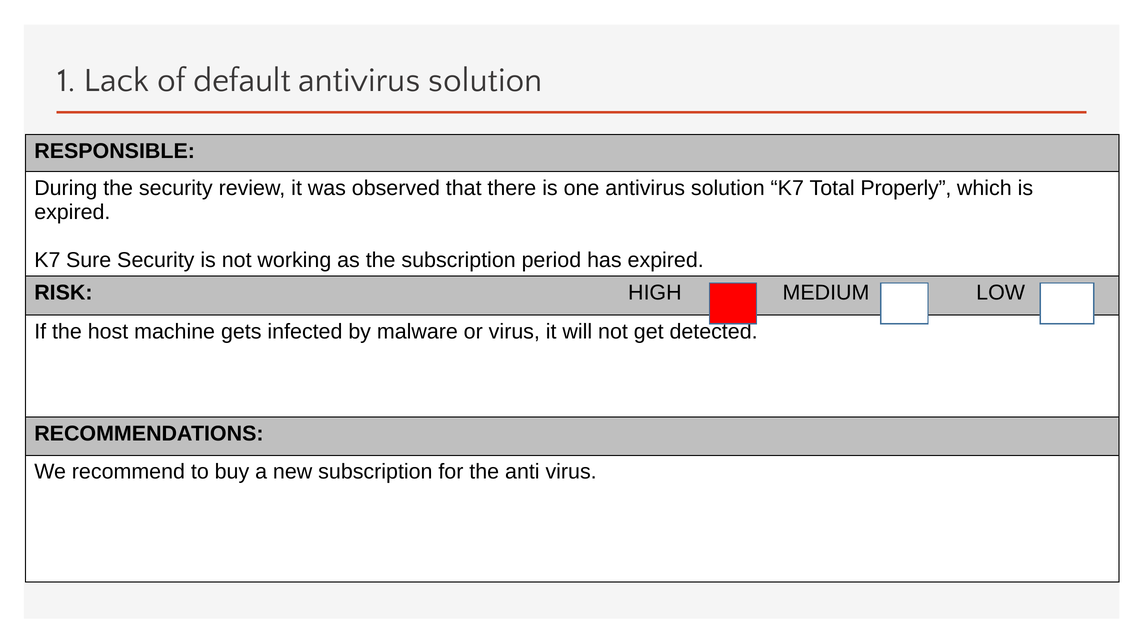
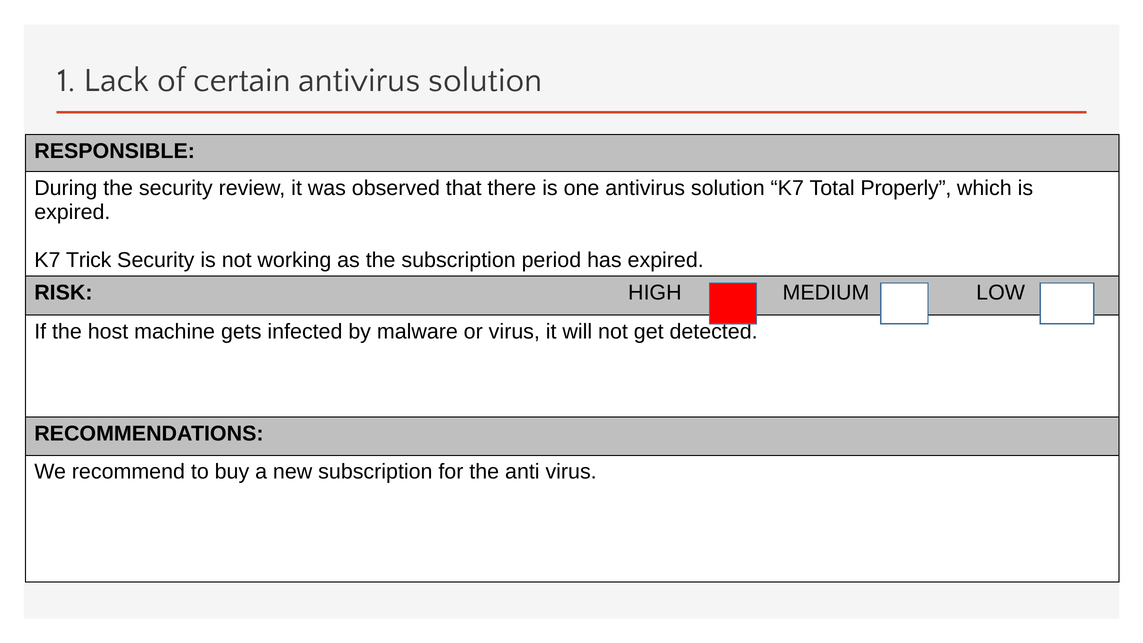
default: default -> certain
Sure: Sure -> Trick
